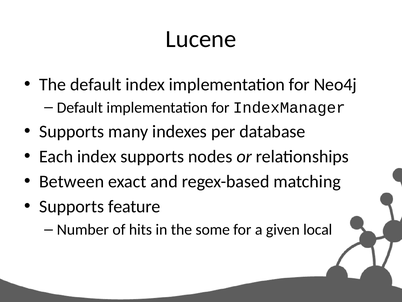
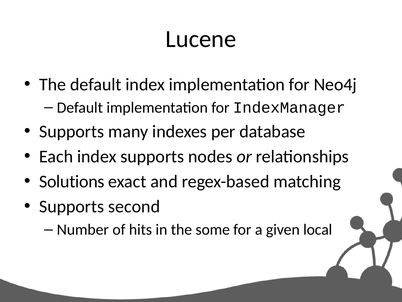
Between: Between -> Solutions
feature: feature -> second
